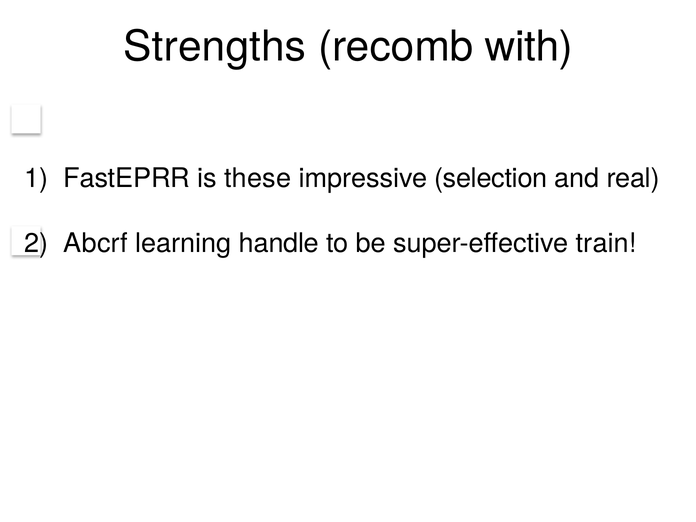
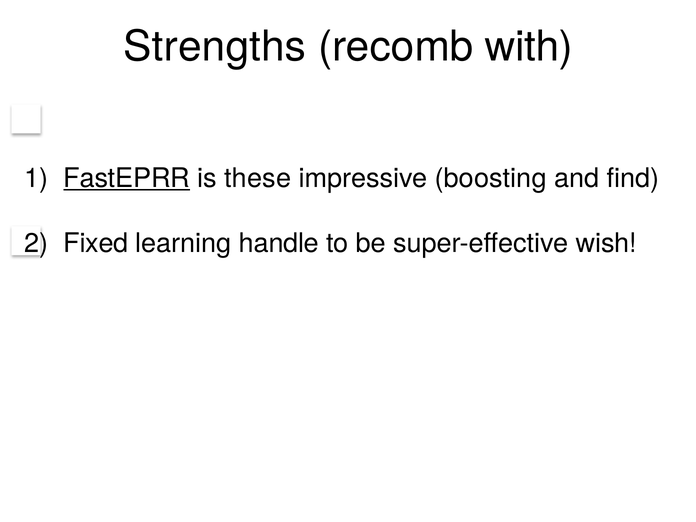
FastEPRR underline: none -> present
selection: selection -> boosting
real: real -> find
Abcrf: Abcrf -> Fixed
train: train -> wish
